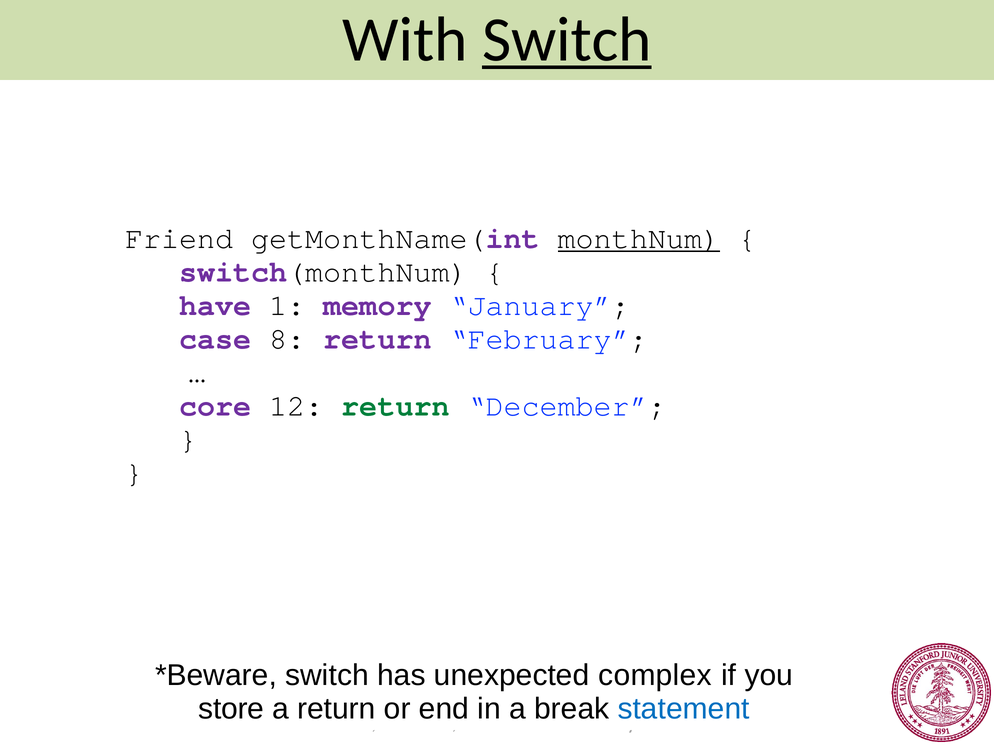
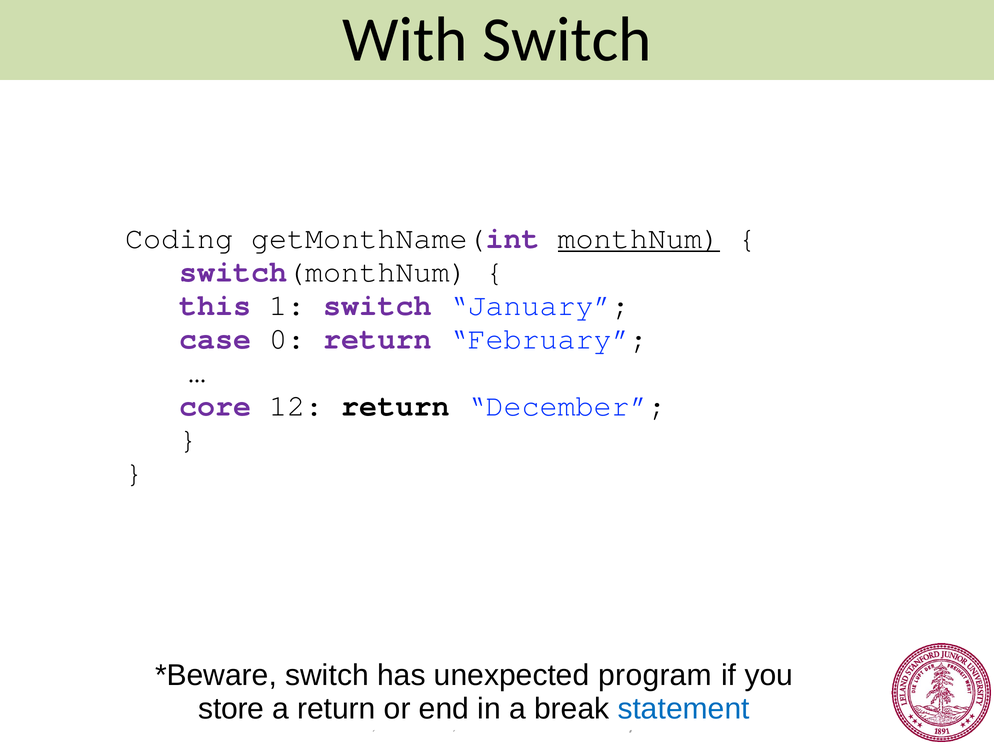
Switch at (567, 40) underline: present -> none
Friend: Friend -> Coding
have: have -> this
1 memory: memory -> switch
8: 8 -> 0
return at (396, 406) colour: green -> black
complex: complex -> program
